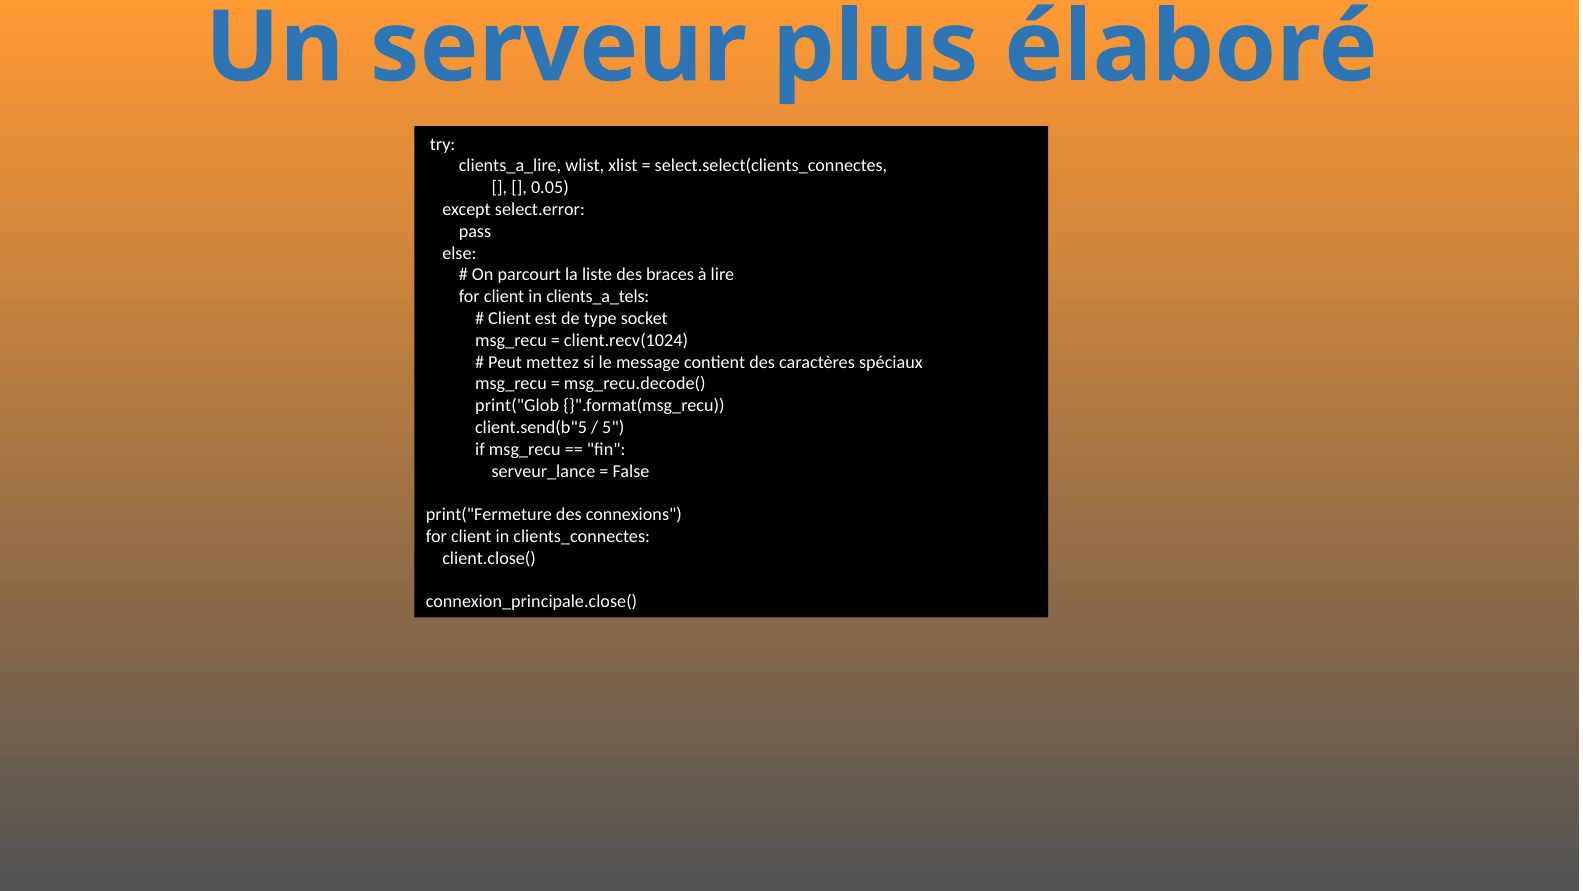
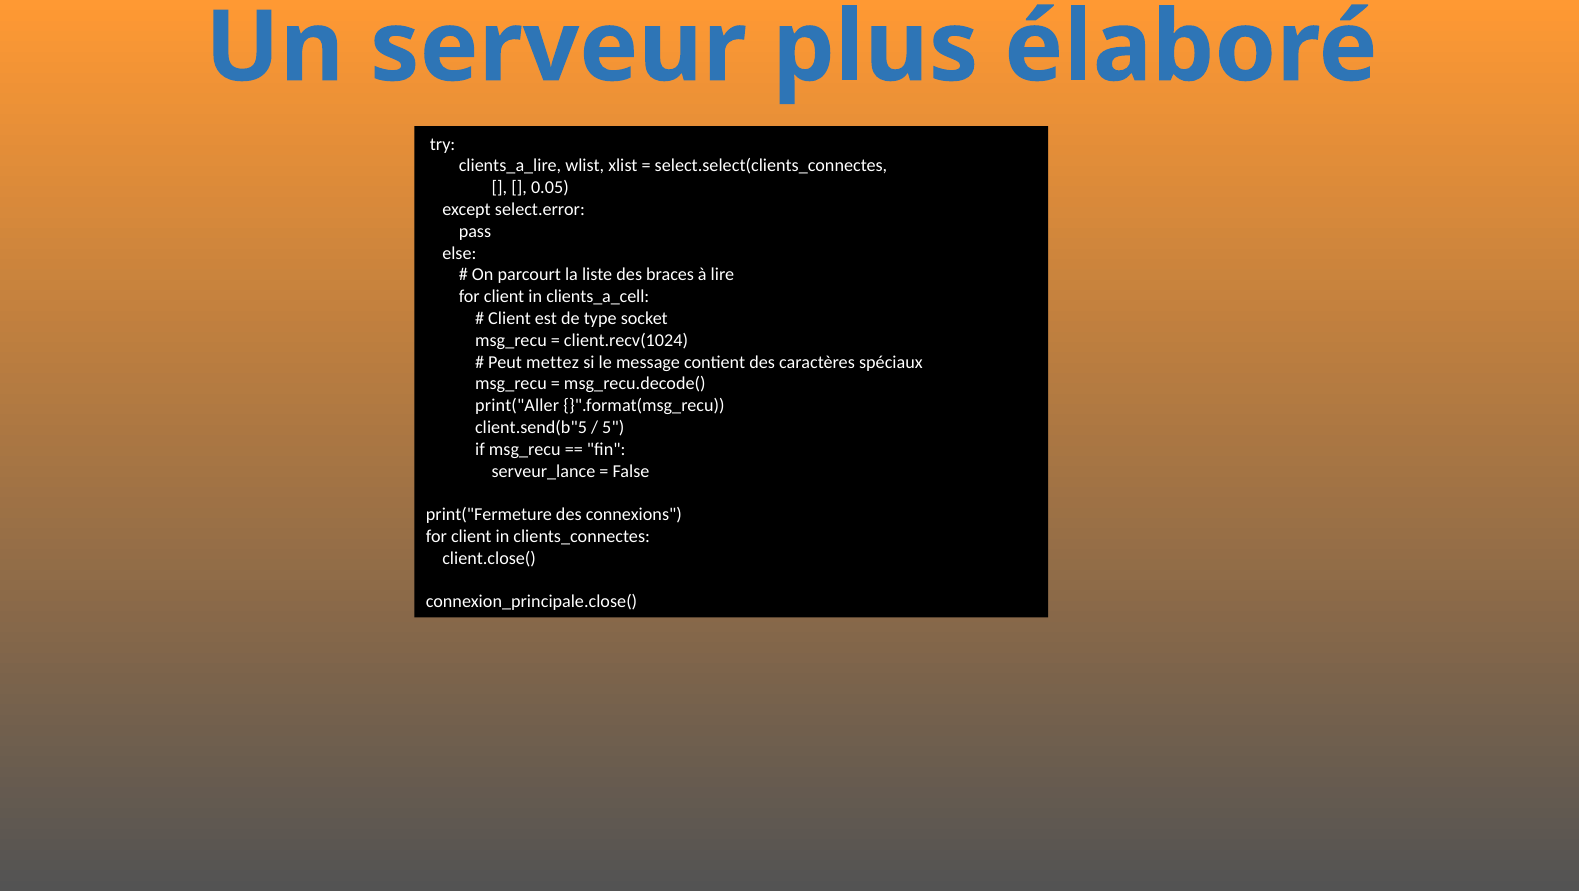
clients_a_tels: clients_a_tels -> clients_a_cell
print("Glob: print("Glob -> print("Aller
